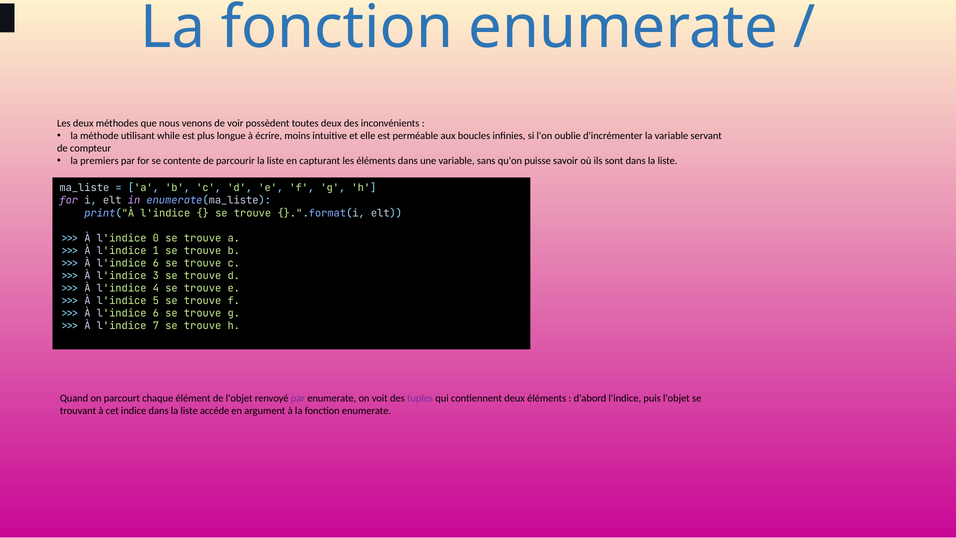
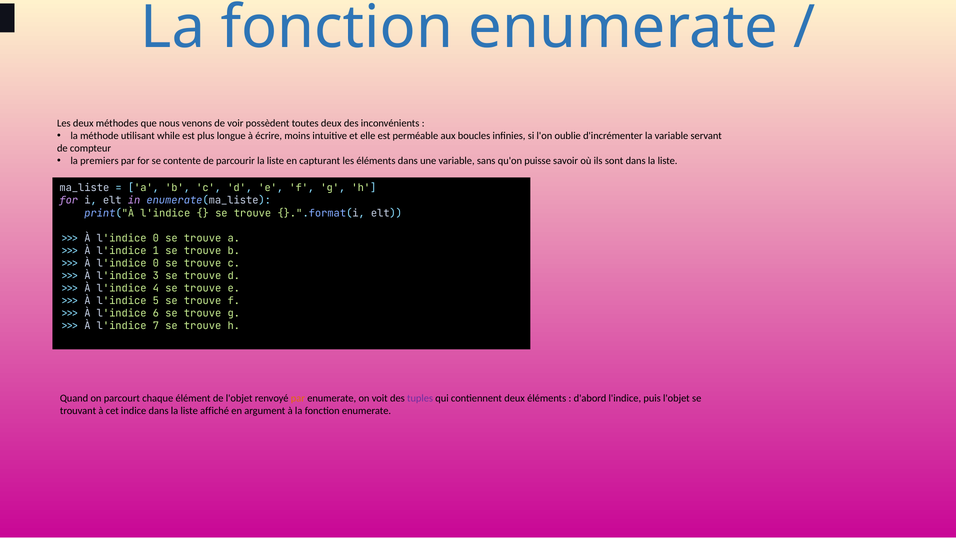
6 at (156, 263): 6 -> 0
par at (298, 398) colour: purple -> orange
accéde: accéde -> affiché
